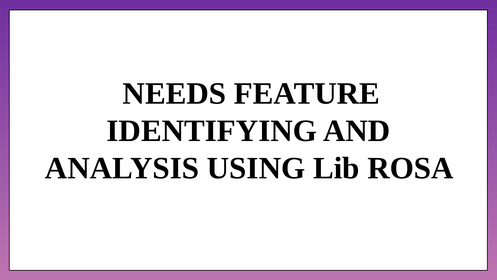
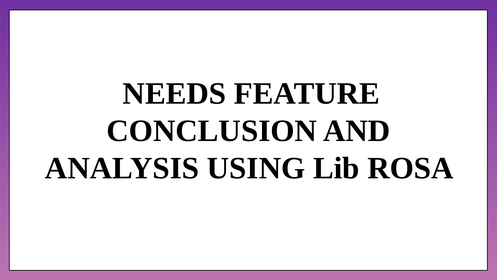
IDENTIFYING: IDENTIFYING -> CONCLUSION
